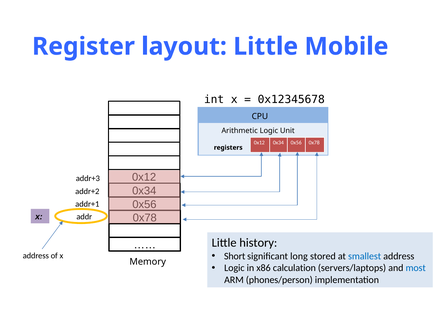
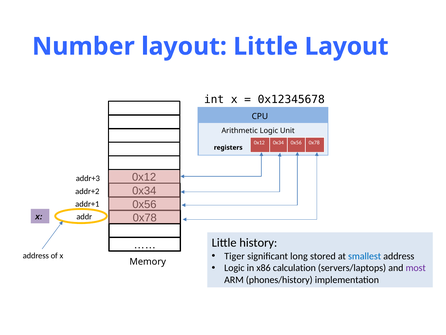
Register: Register -> Number
Little Mobile: Mobile -> Layout
Short: Short -> Tiger
most colour: blue -> purple
phones/person: phones/person -> phones/history
